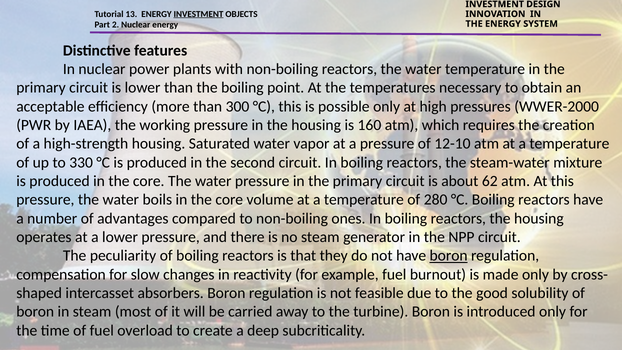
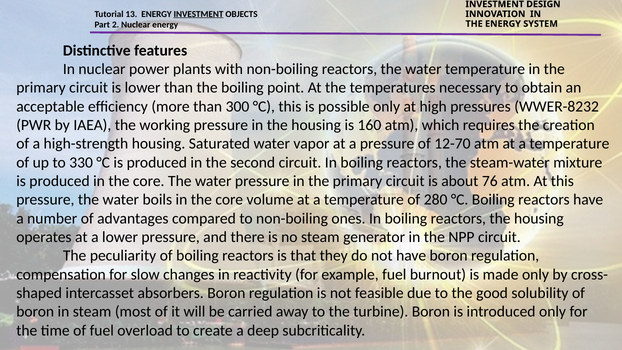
WWER-2000: WWER-2000 -> WWER-8232
12-10: 12-10 -> 12-70
62: 62 -> 76
boron at (449, 256) underline: present -> none
